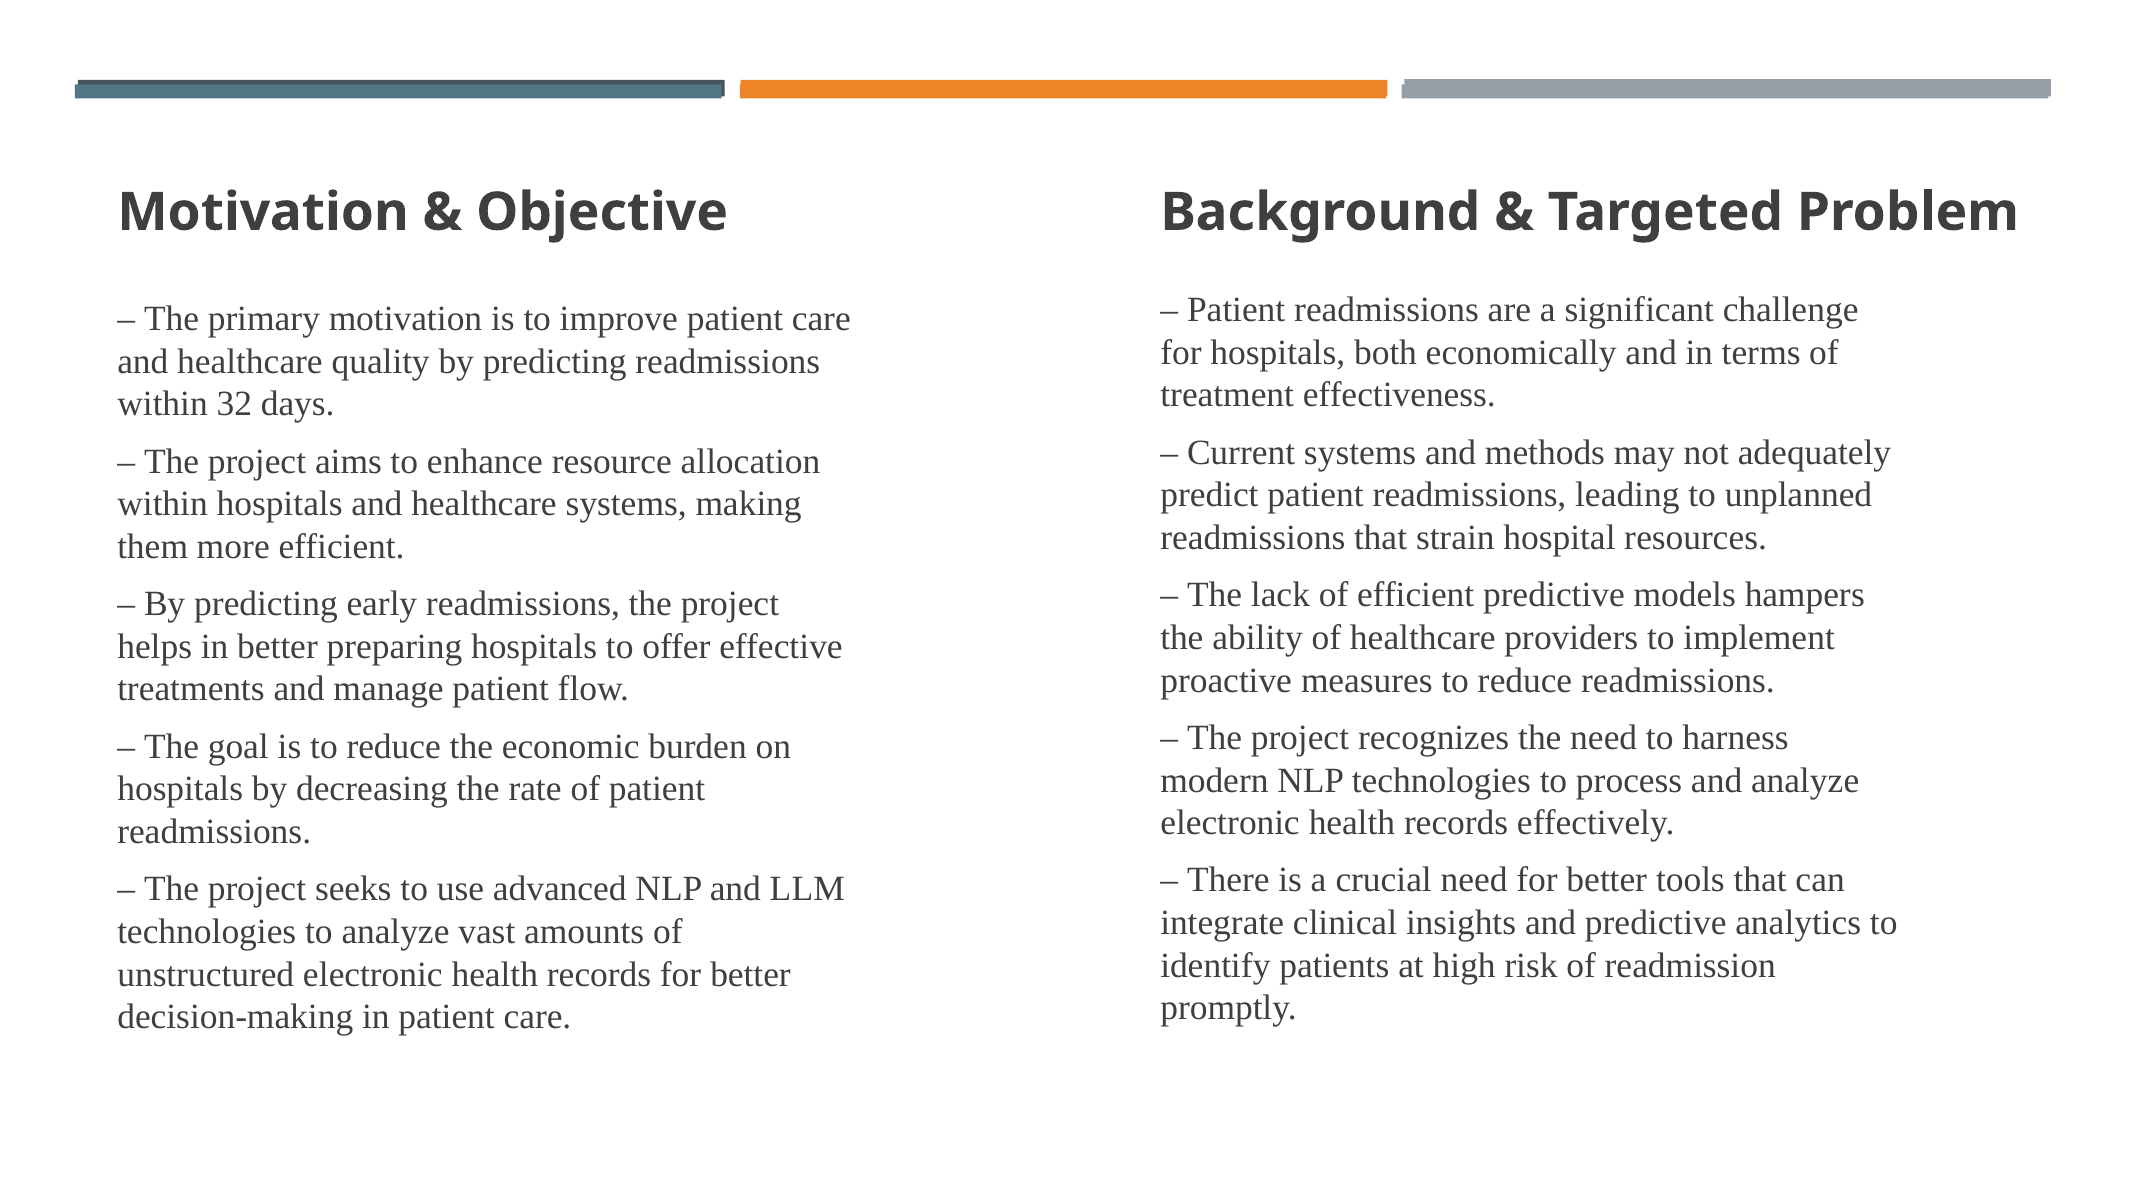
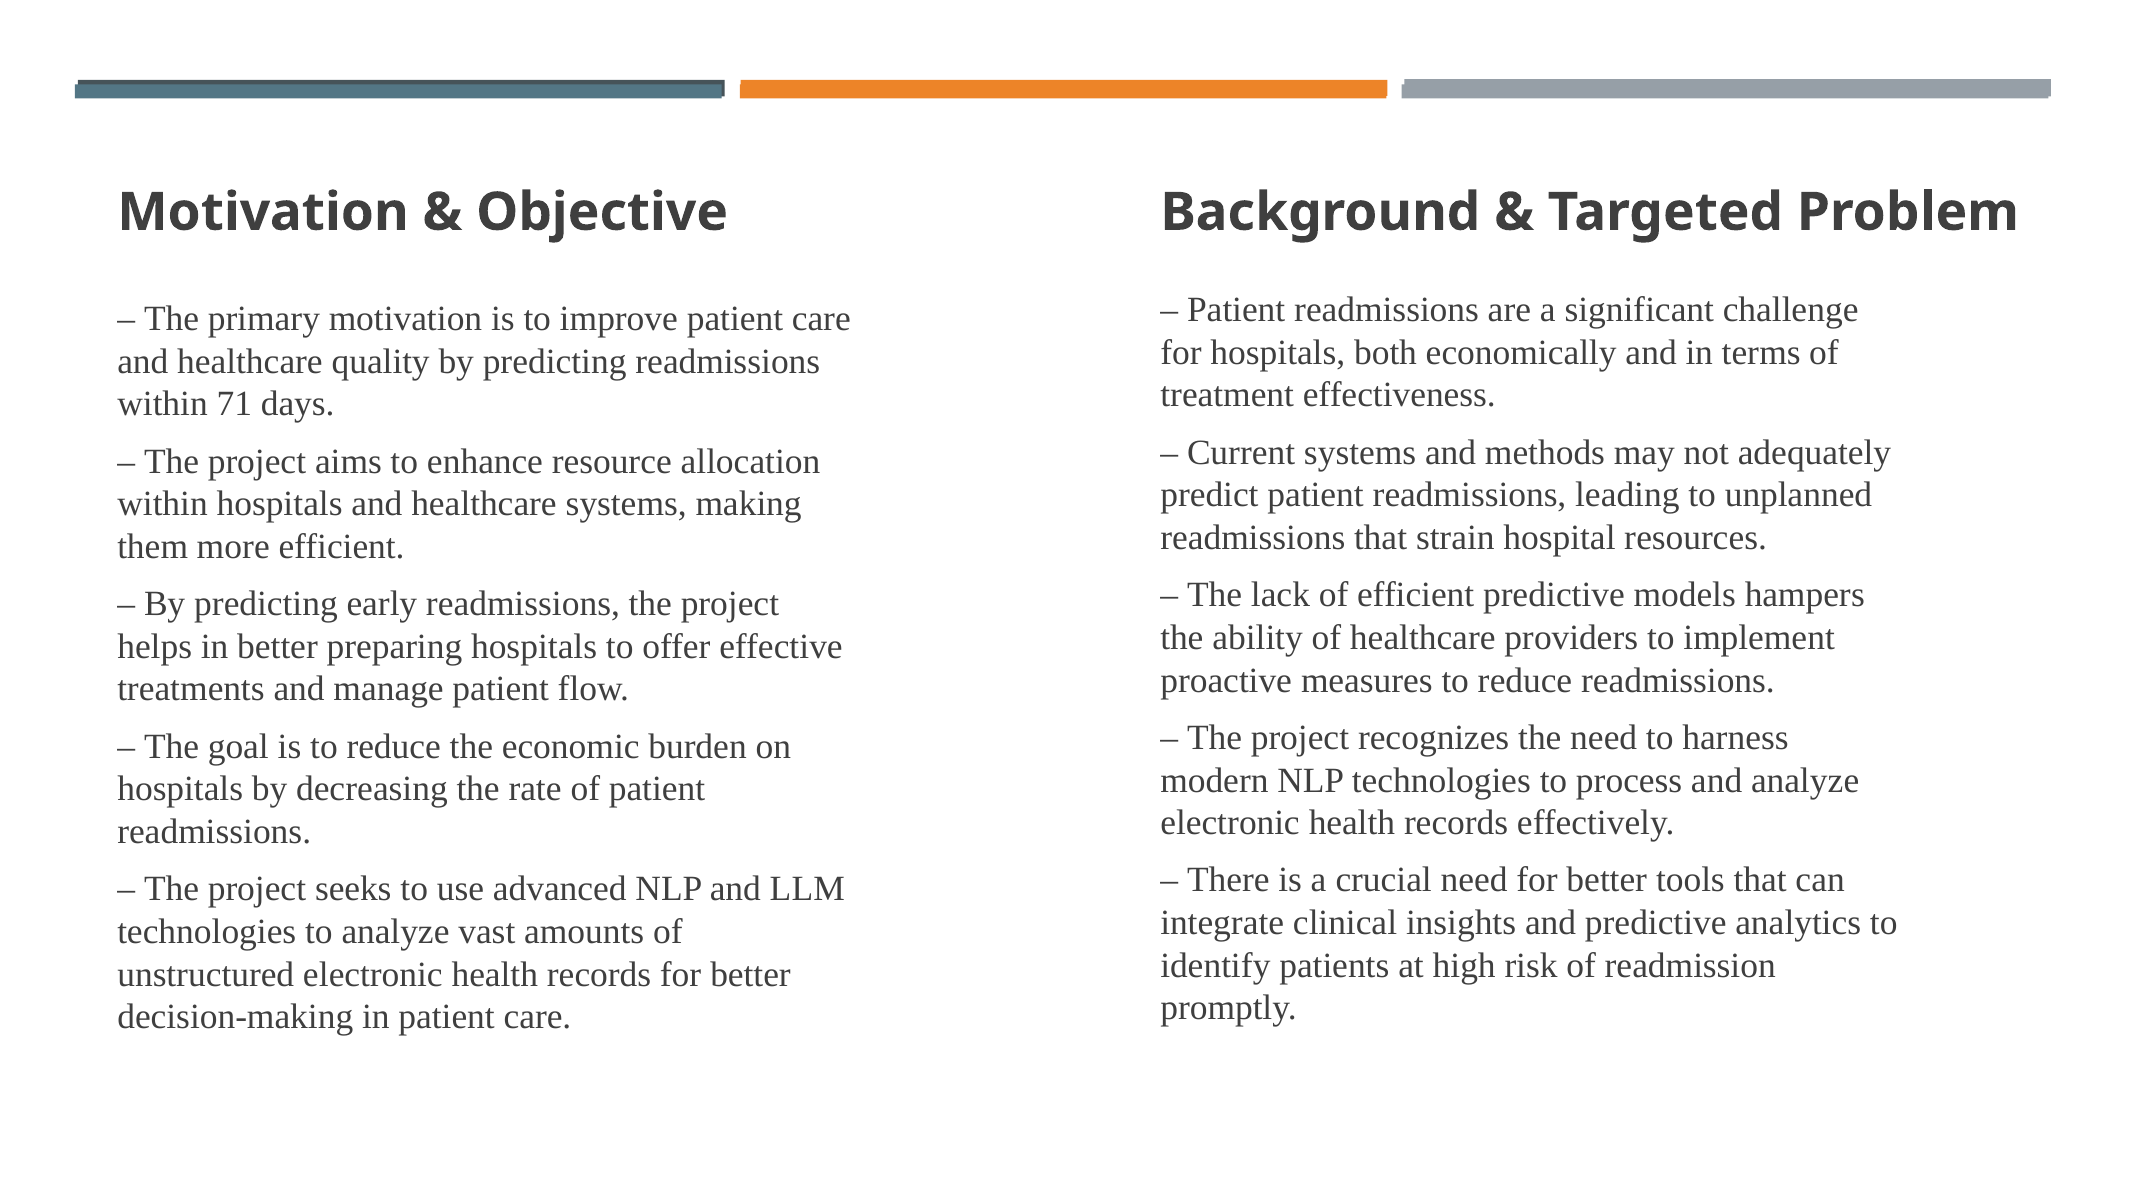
32: 32 -> 71
